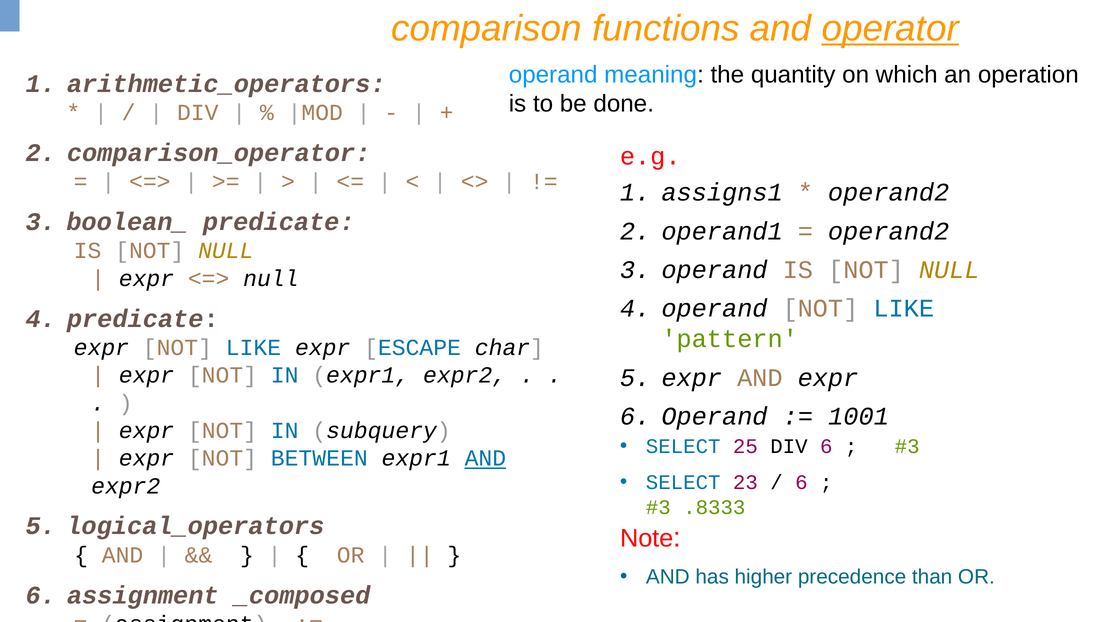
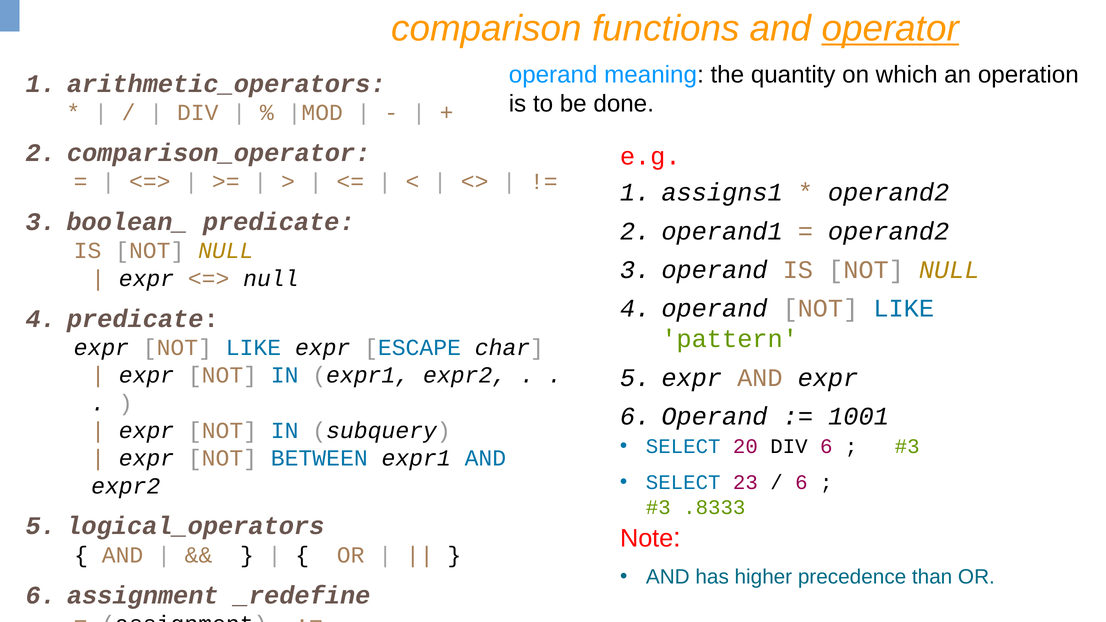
25: 25 -> 20
AND at (485, 458) underline: present -> none
_composed: _composed -> _redefine
